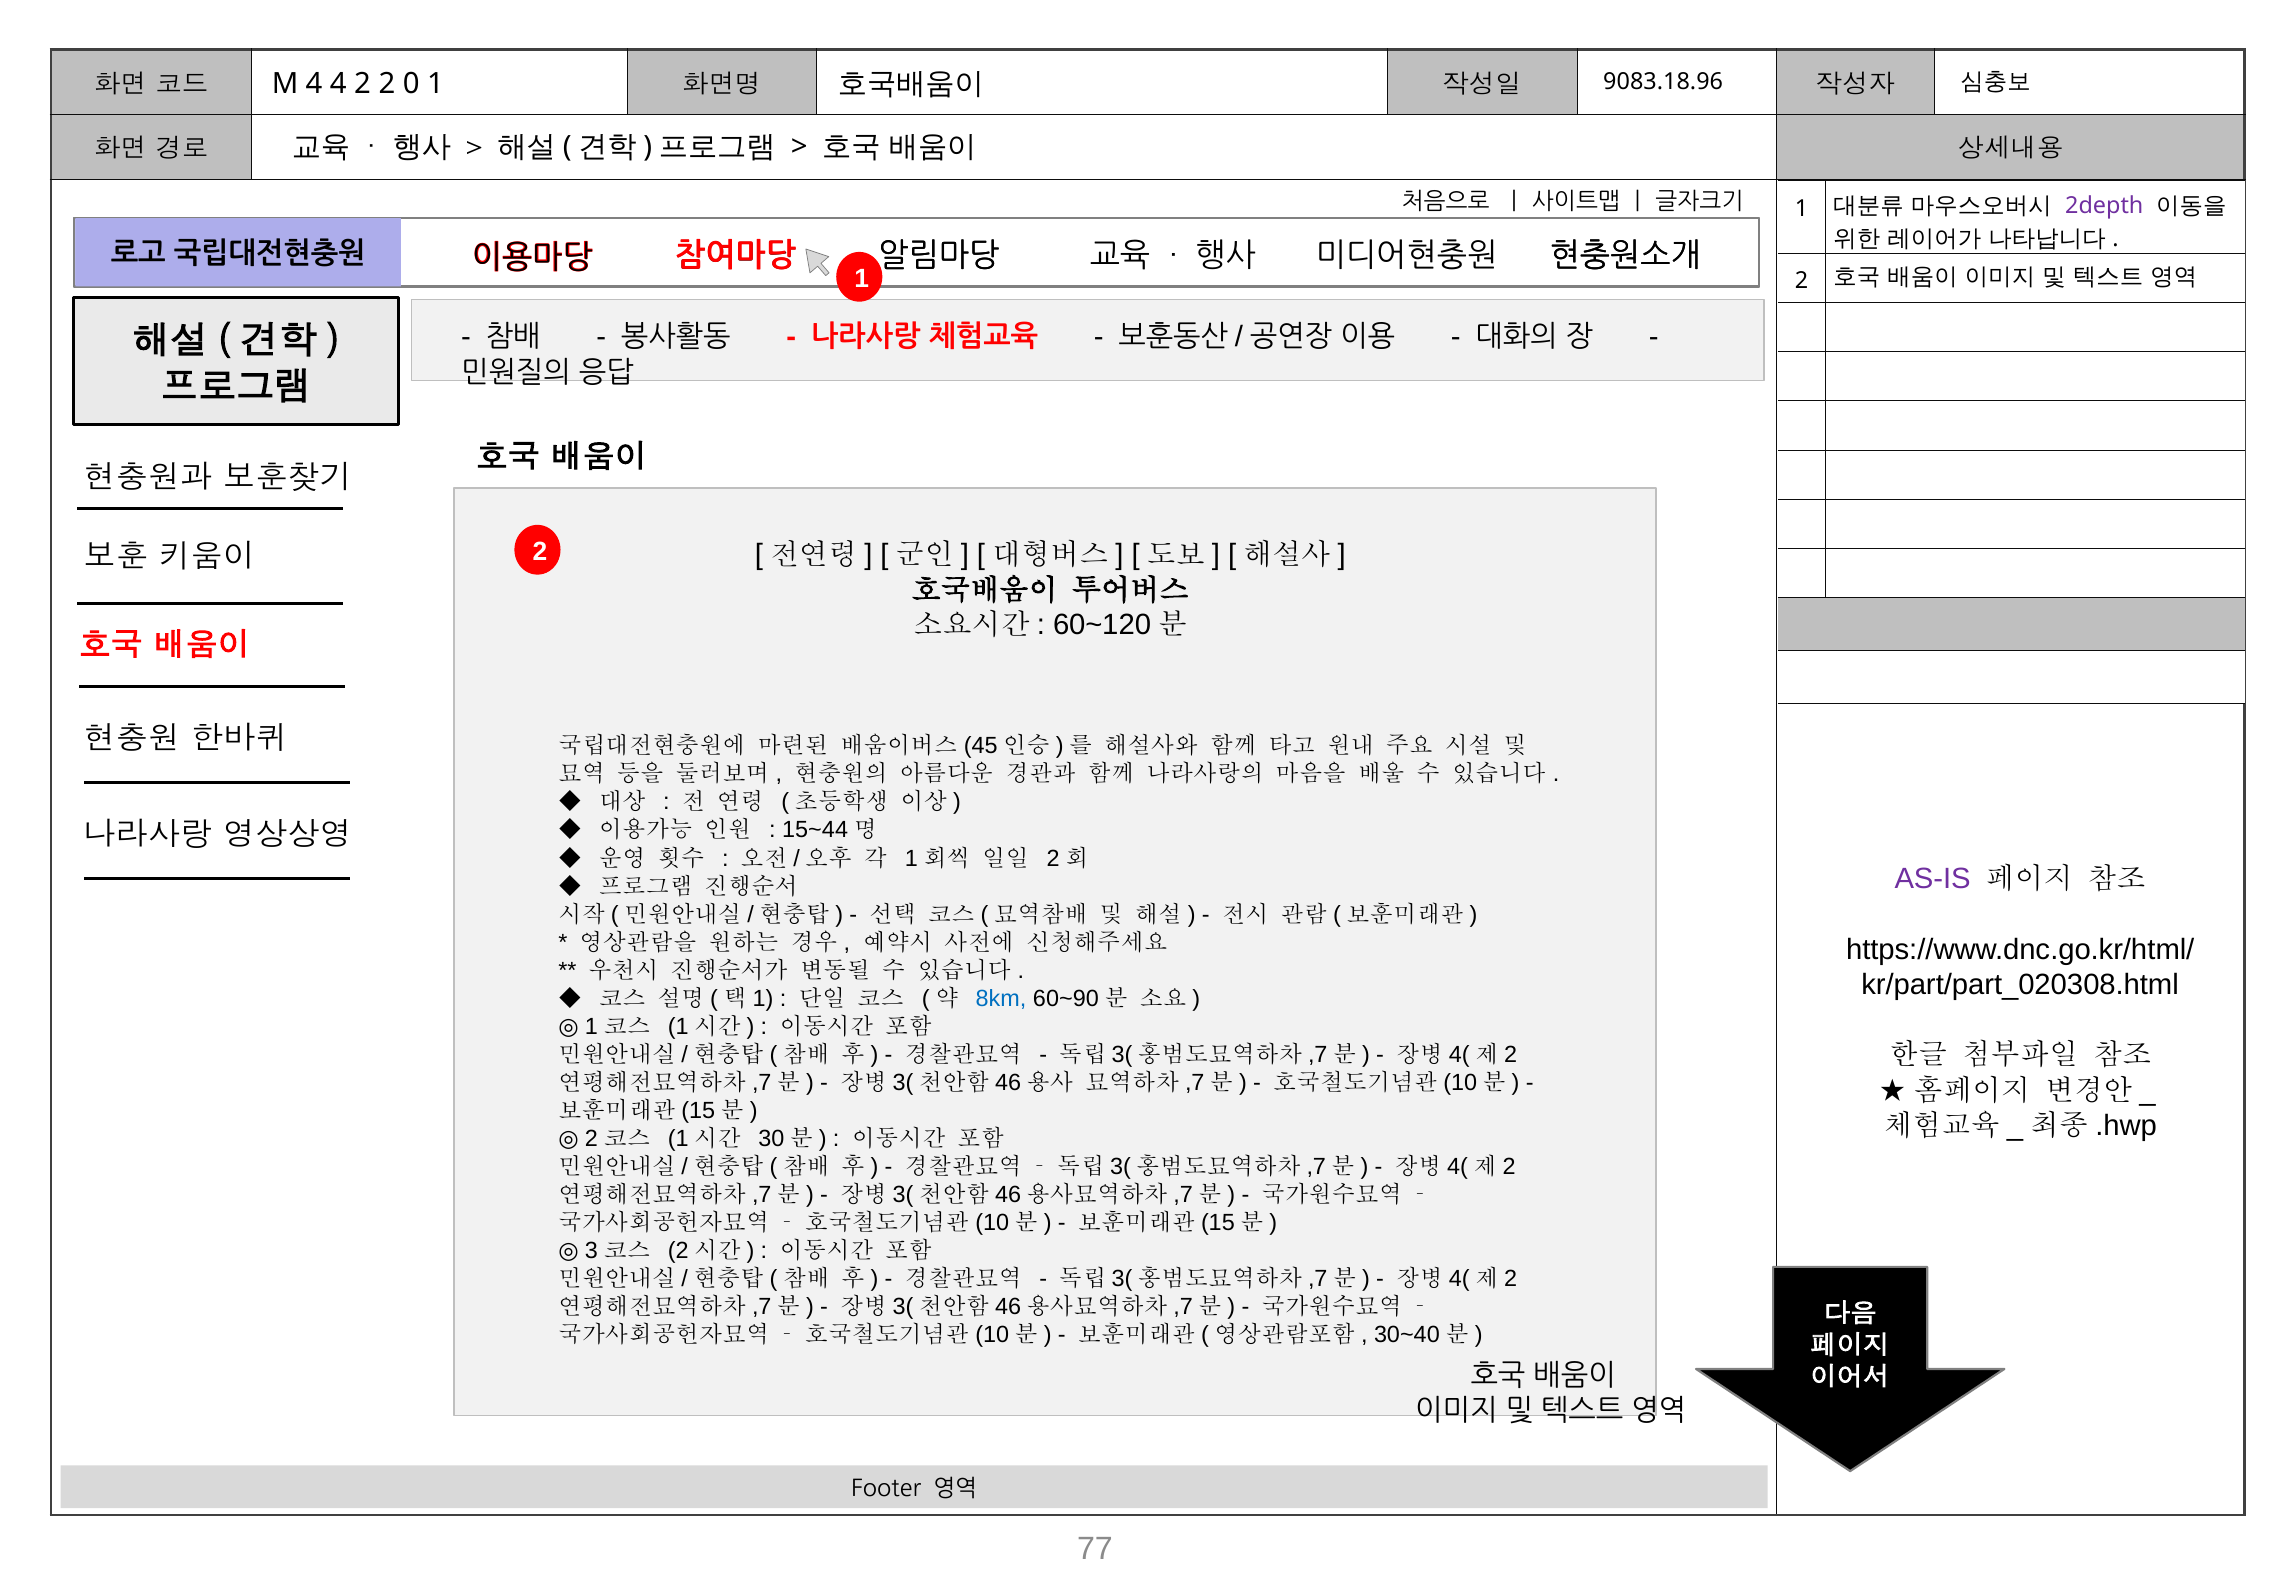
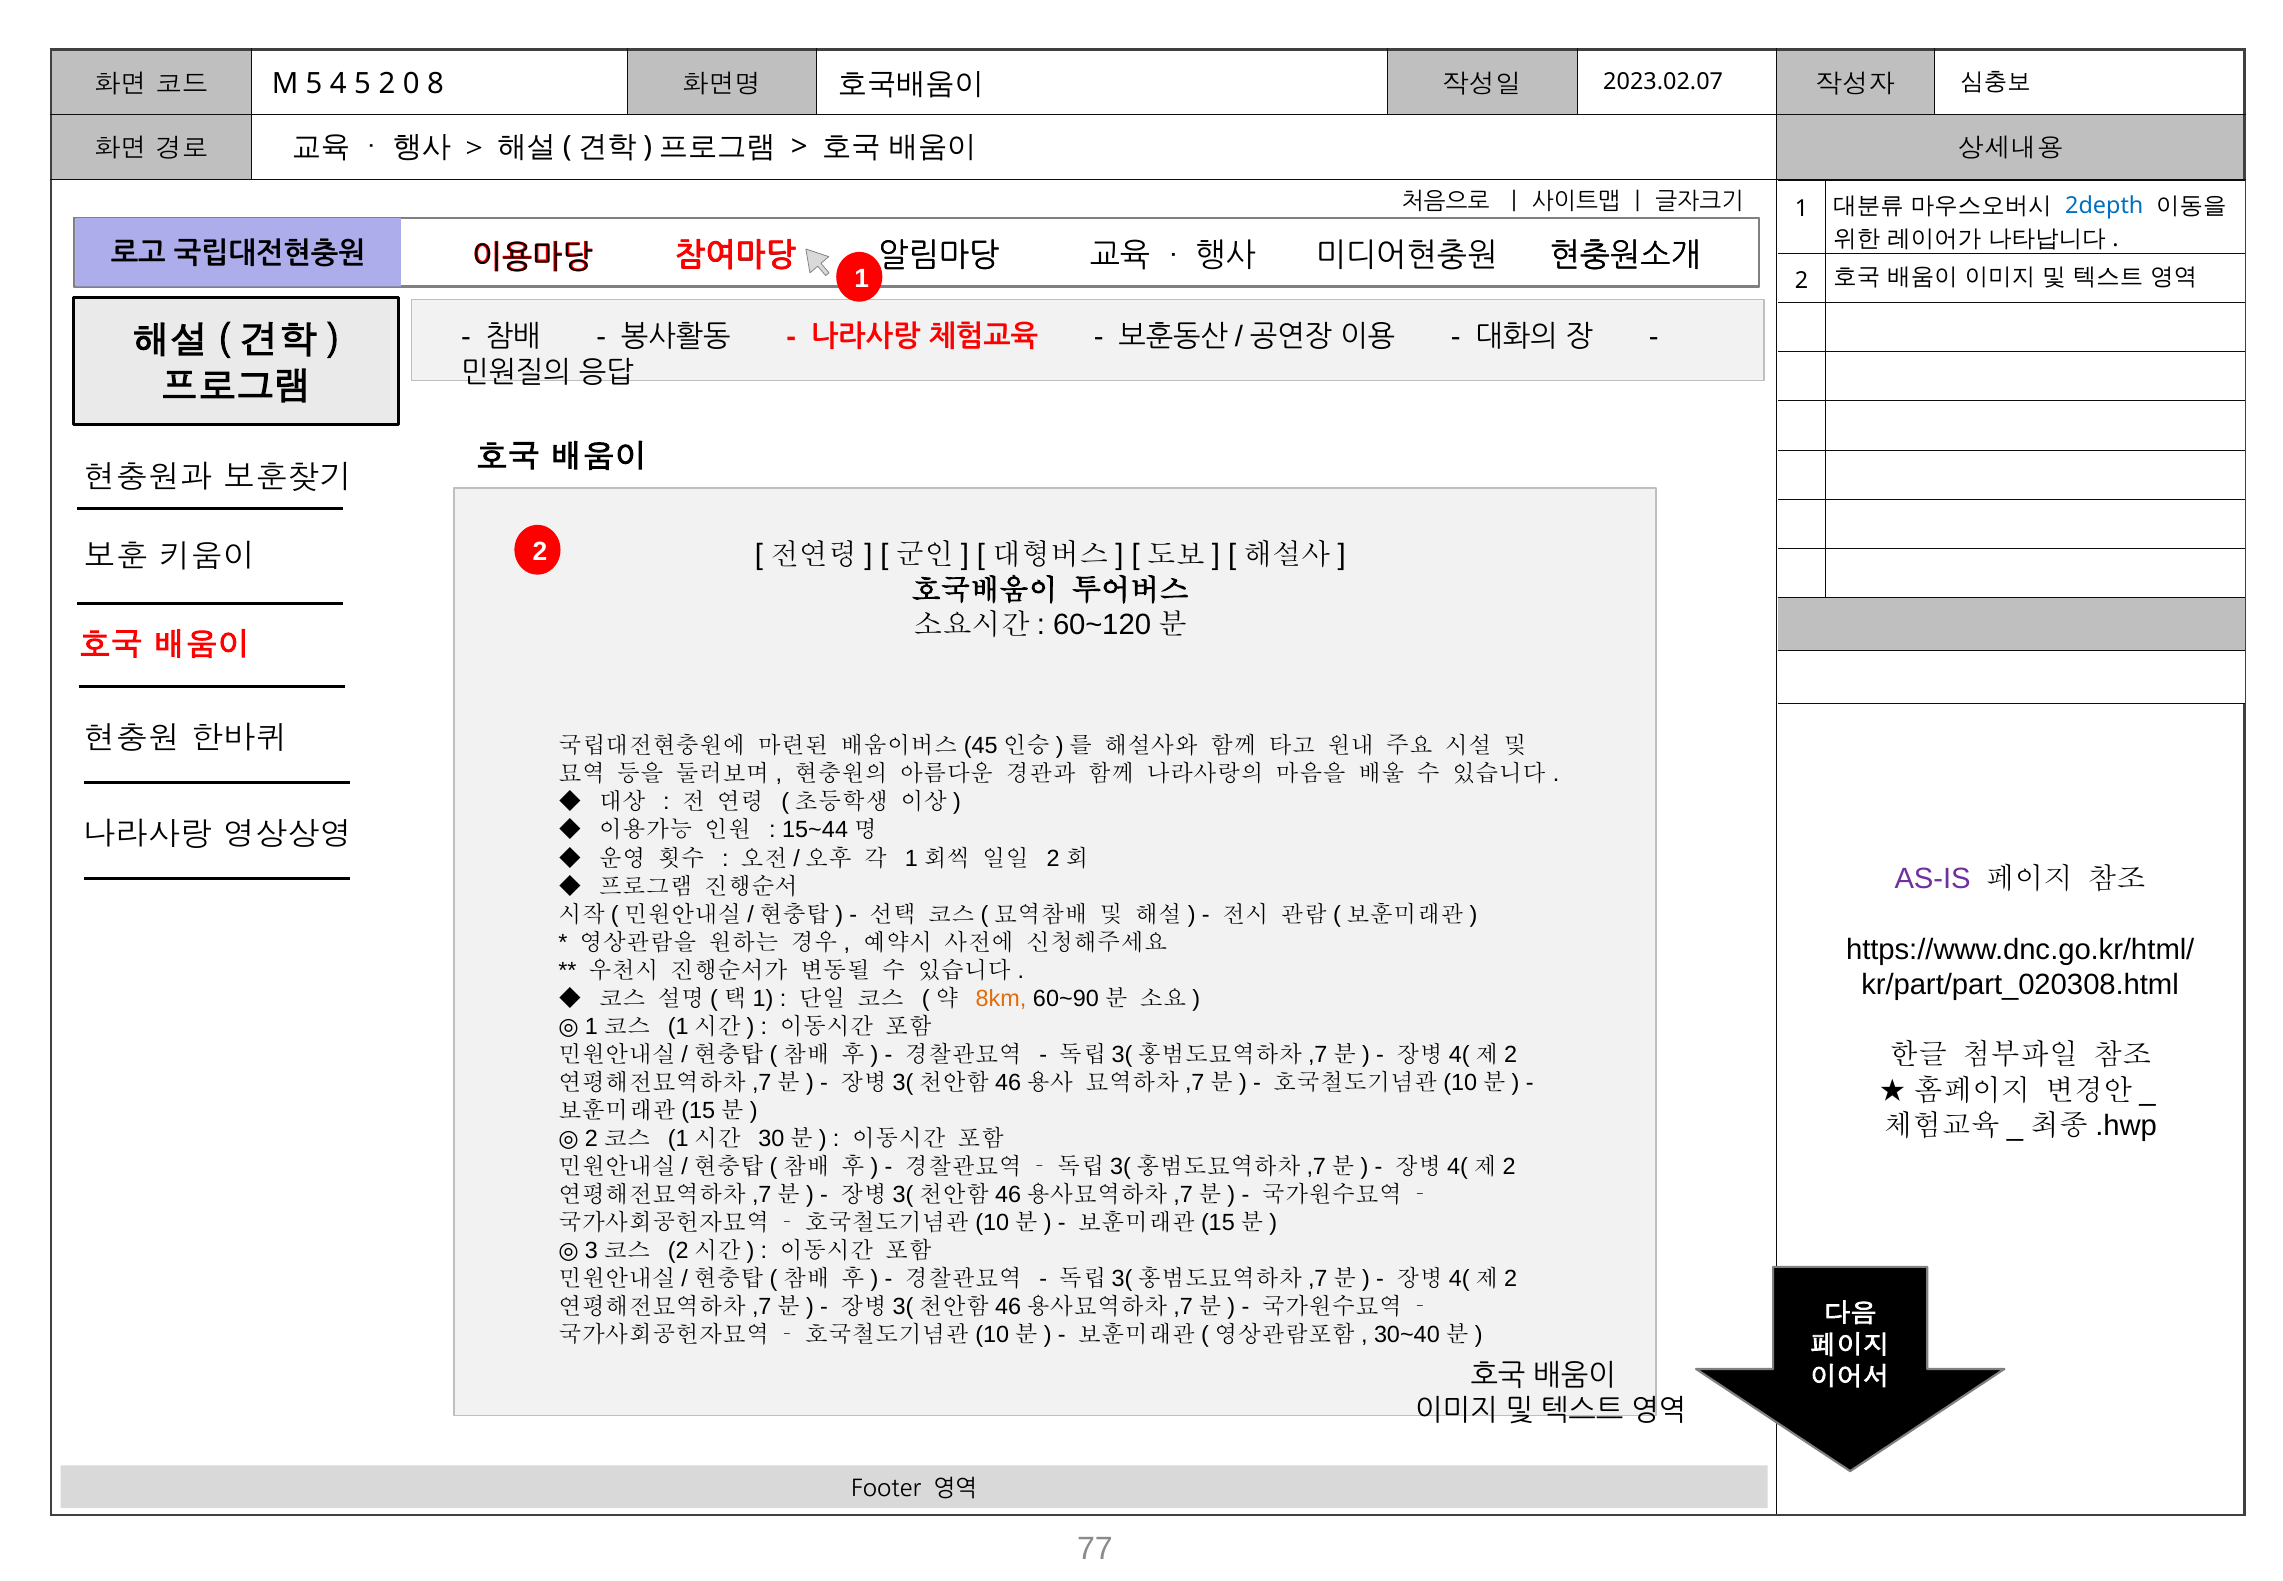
9083.18.96: 9083.18.96 -> 2023.02.07
M 4: 4 -> 5
4 2: 2 -> 5
0 1: 1 -> 8
2depth colour: purple -> blue
8km colour: blue -> orange
